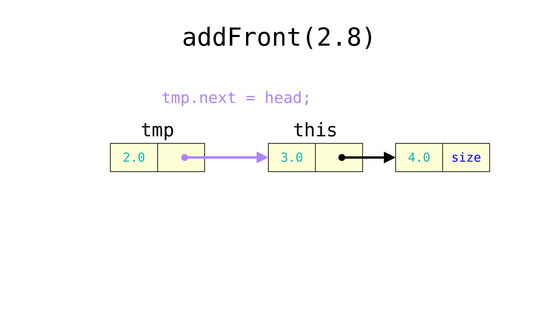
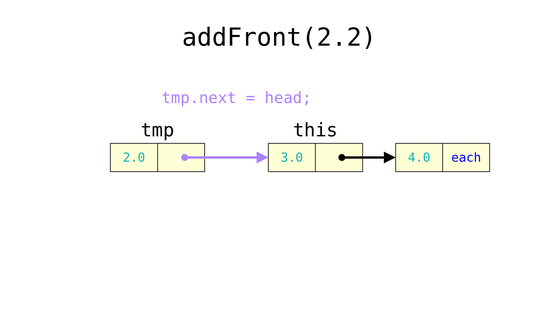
addFront(2.8: addFront(2.8 -> addFront(2.2
size: size -> each
